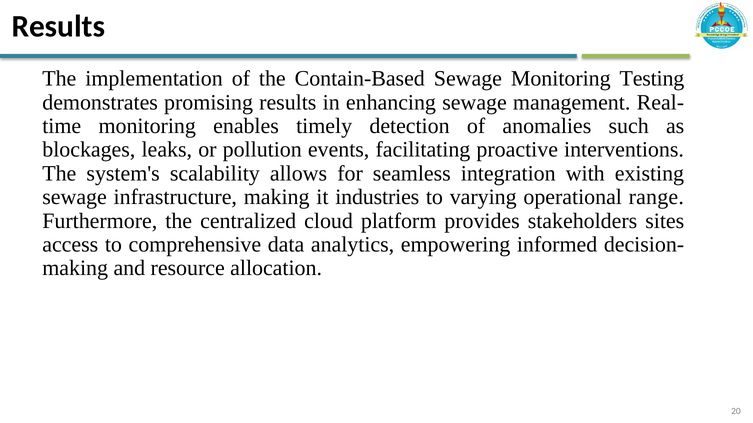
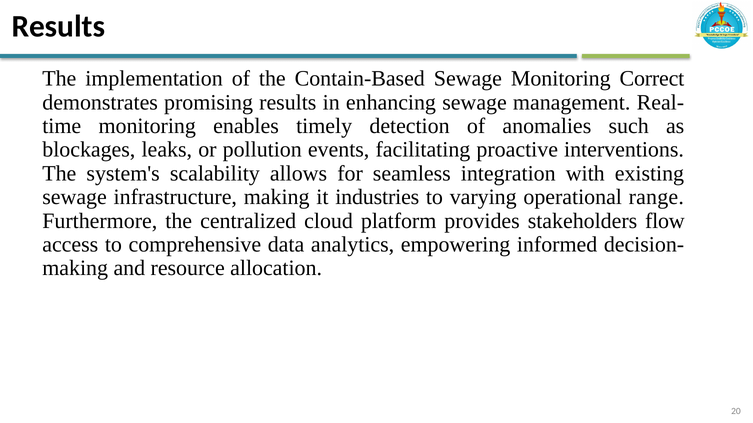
Testing: Testing -> Correct
sites: sites -> flow
